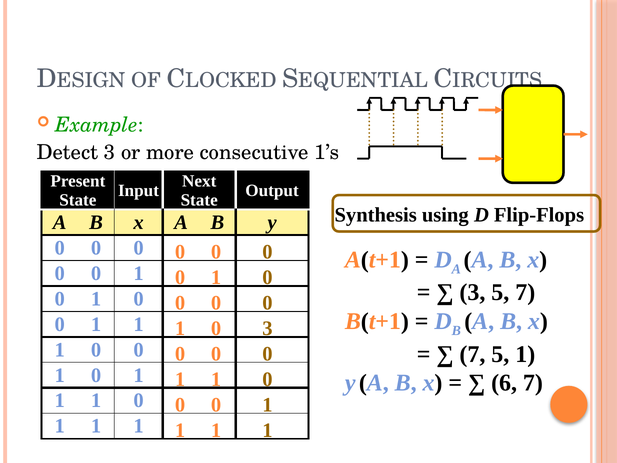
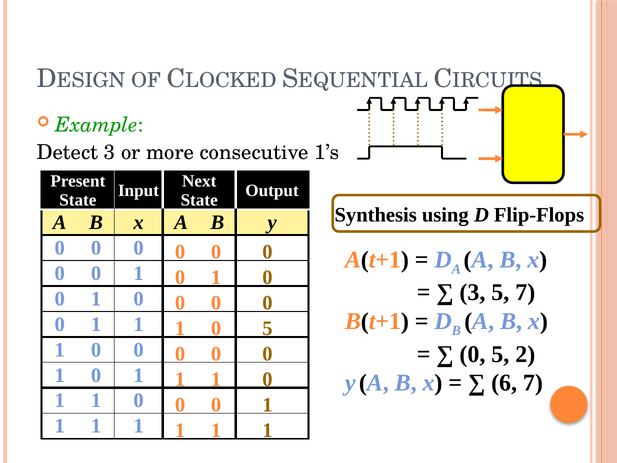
1 0 3: 3 -> 5
7 at (472, 354): 7 -> 0
5 1: 1 -> 2
